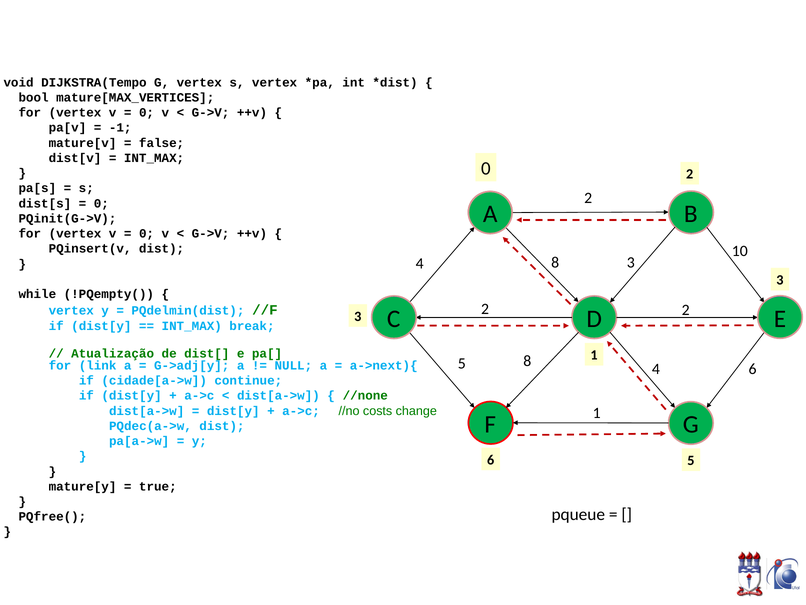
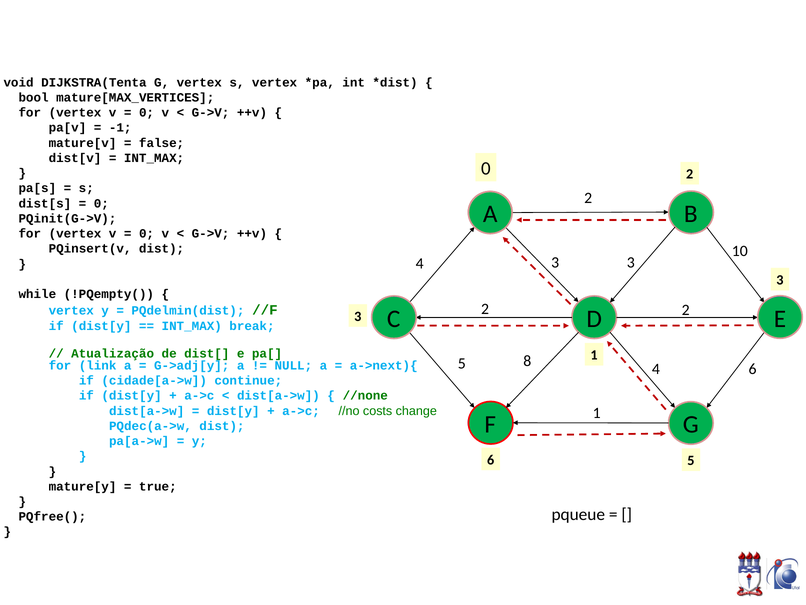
DIJKSTRA(Tempo: DIJKSTRA(Tempo -> DIJKSTRA(Tenta
4 8: 8 -> 3
